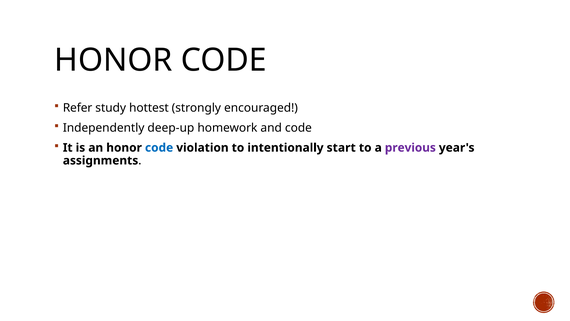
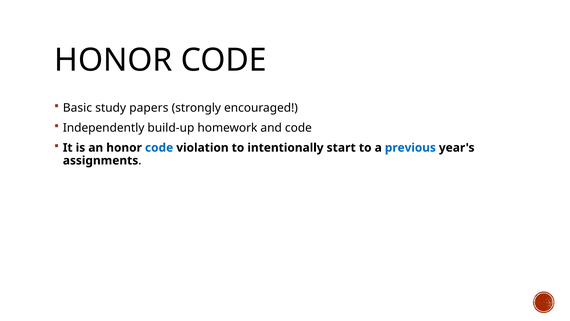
Refer: Refer -> Basic
hottest: hottest -> papers
deep-up: deep-up -> build-up
previous colour: purple -> blue
